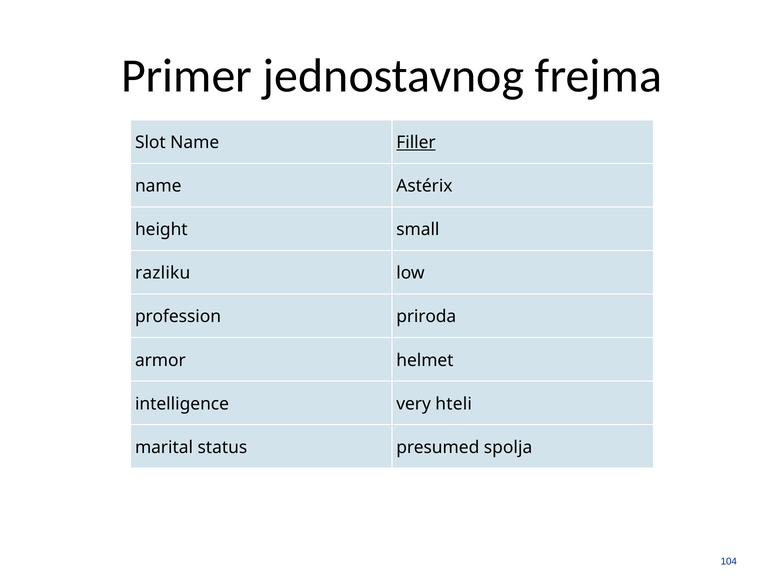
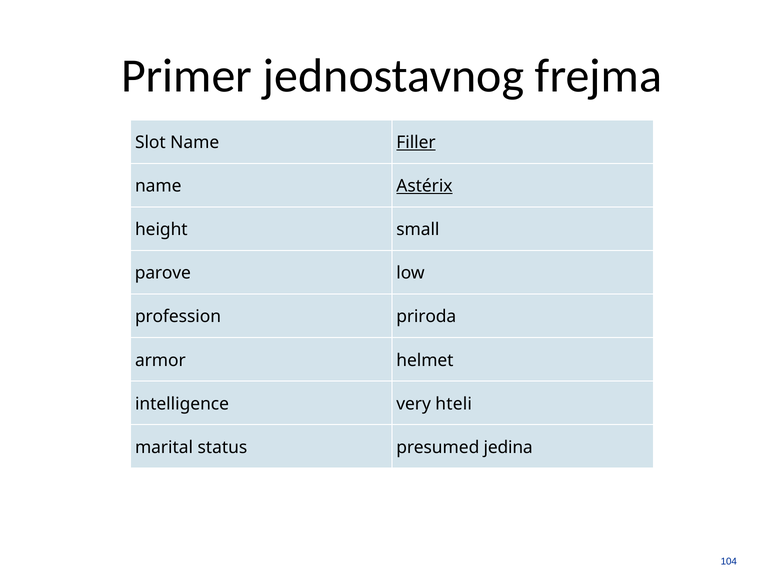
Astérix underline: none -> present
razliku: razliku -> parove
spolja: spolja -> jedina
